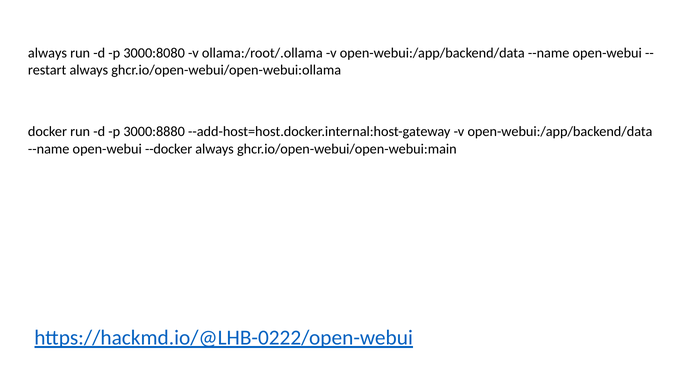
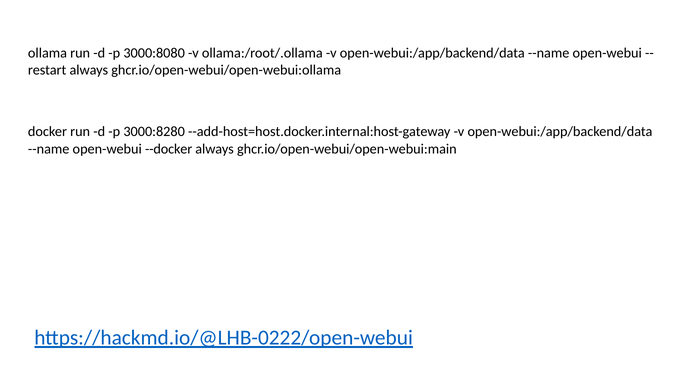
always at (48, 53): always -> ollama
3000:8880: 3000:8880 -> 3000:8280
